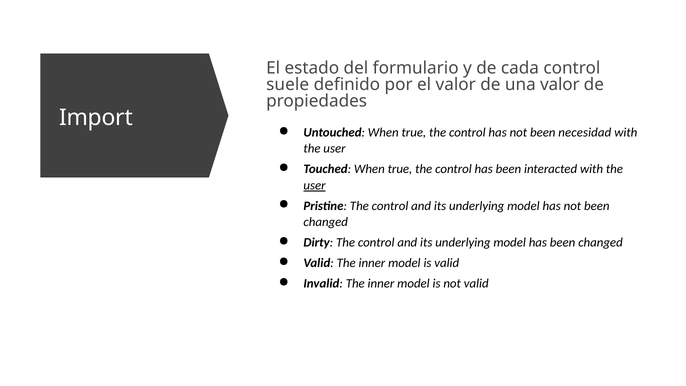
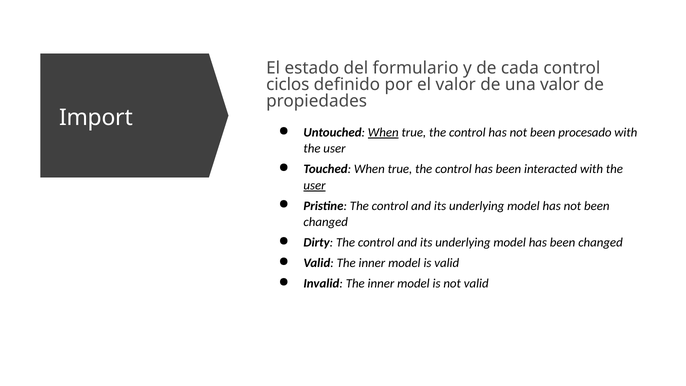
suele: suele -> ciclos
When at (383, 132) underline: none -> present
necesidad: necesidad -> procesado
